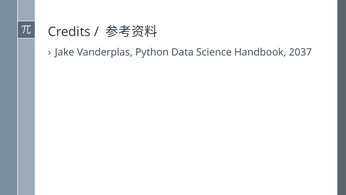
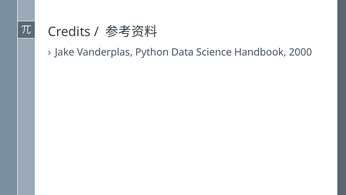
2037: 2037 -> 2000
